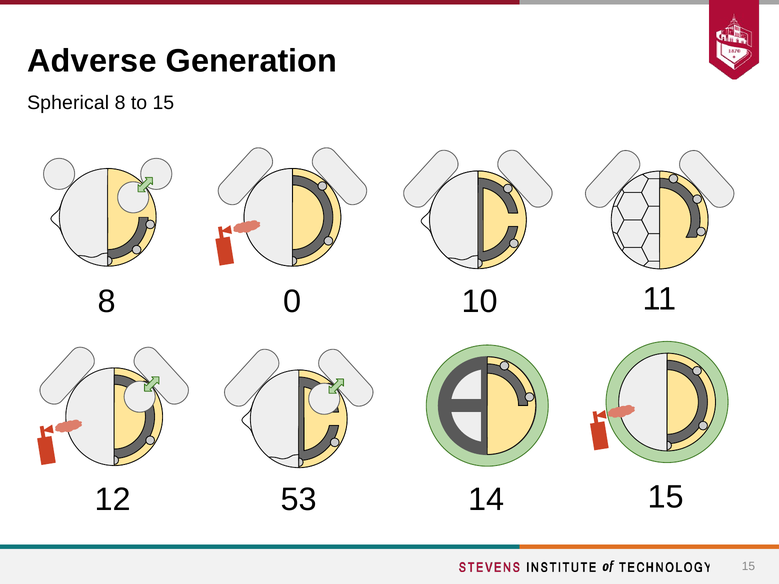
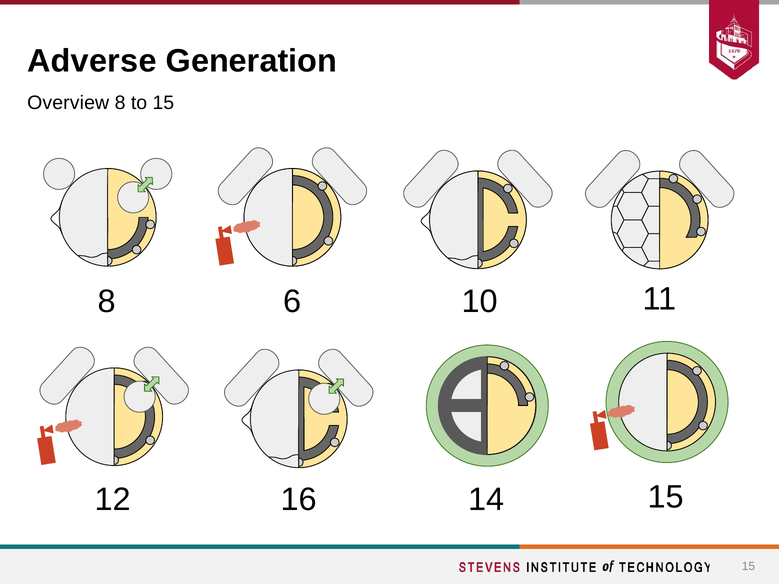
Spherical at (68, 103): Spherical -> Overview
0: 0 -> 6
53: 53 -> 16
